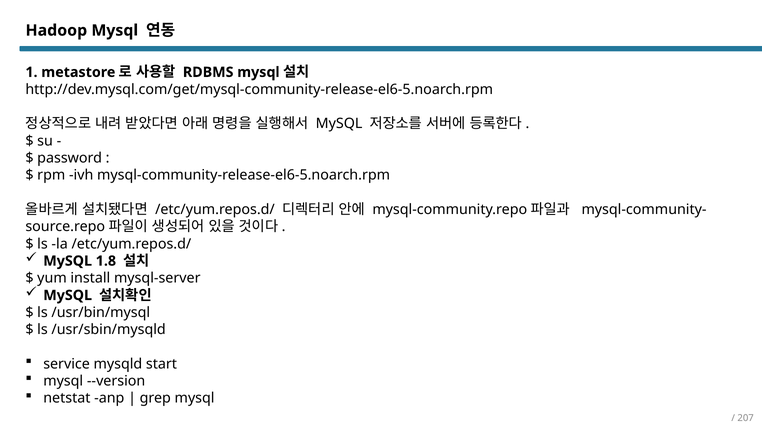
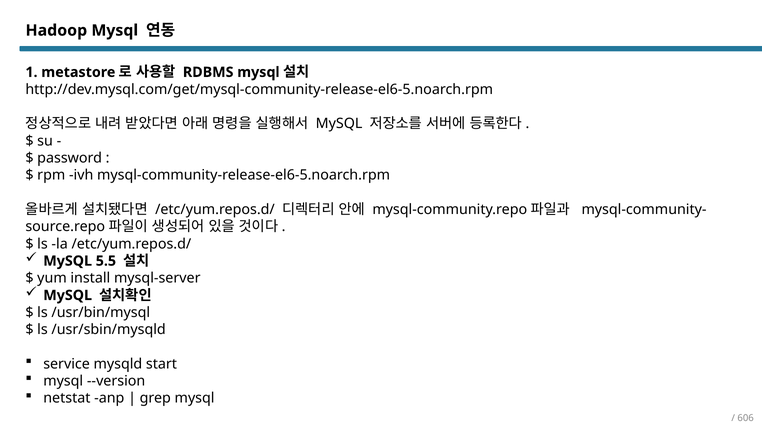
1.8: 1.8 -> 5.5
207: 207 -> 606
